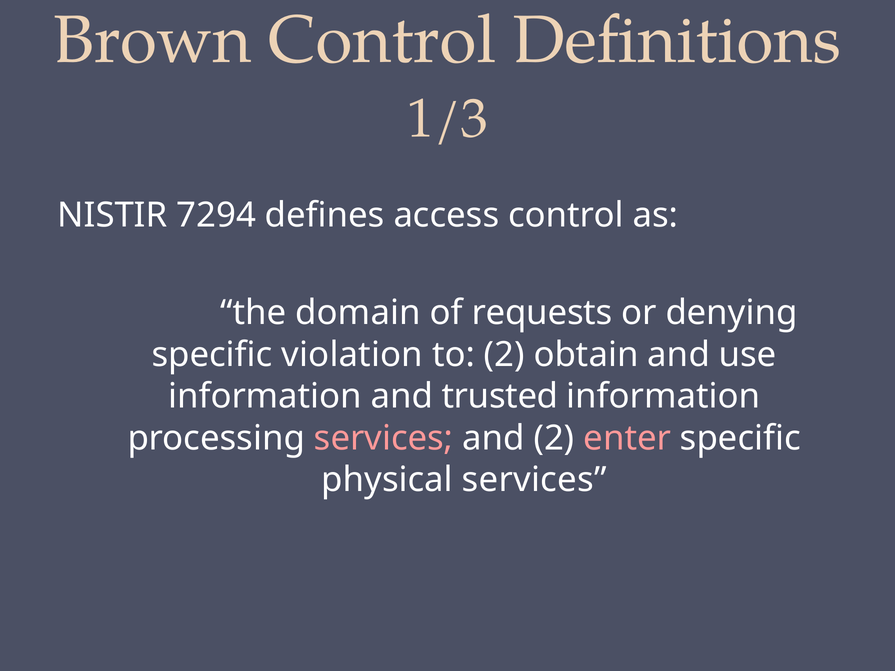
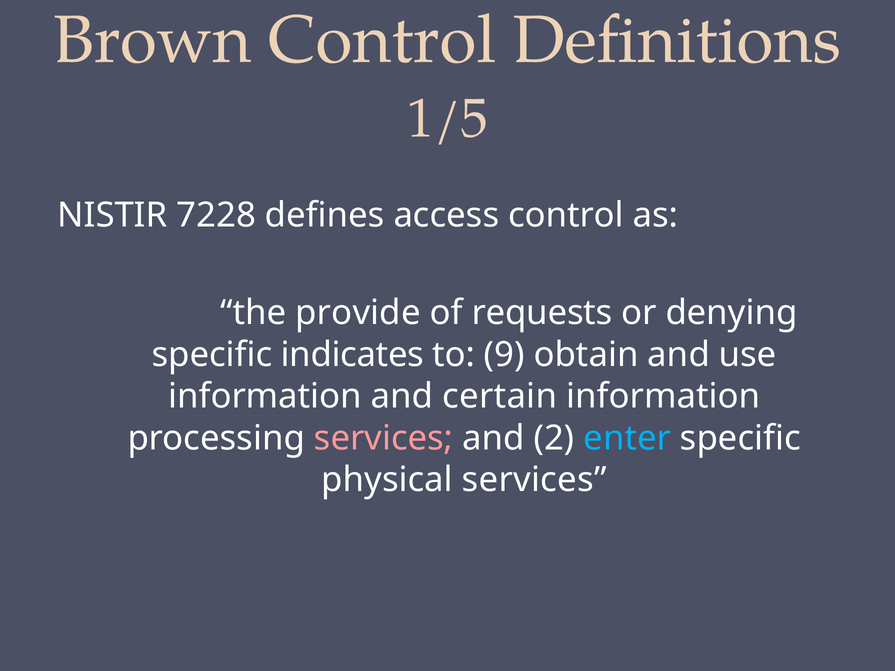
1/3: 1/3 -> 1/5
7294: 7294 -> 7228
domain: domain -> provide
violation: violation -> indicates
to 2: 2 -> 9
trusted: trusted -> certain
enter colour: pink -> light blue
